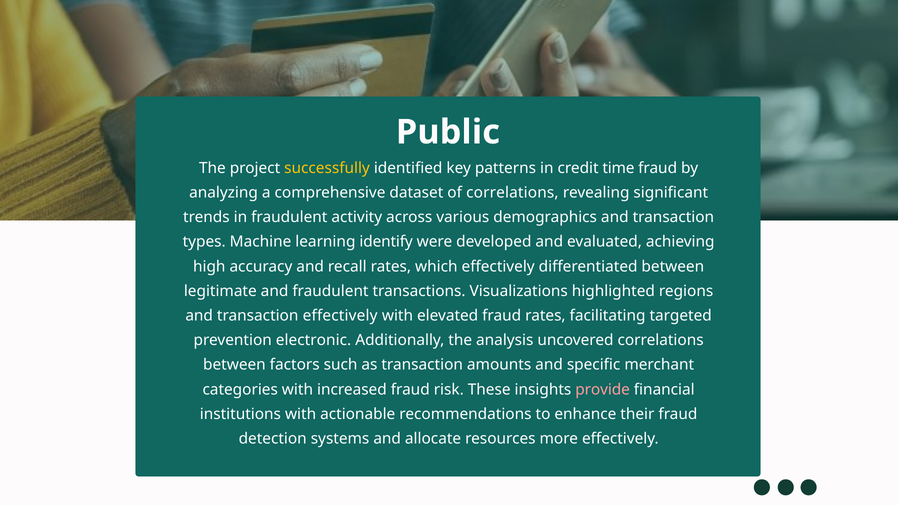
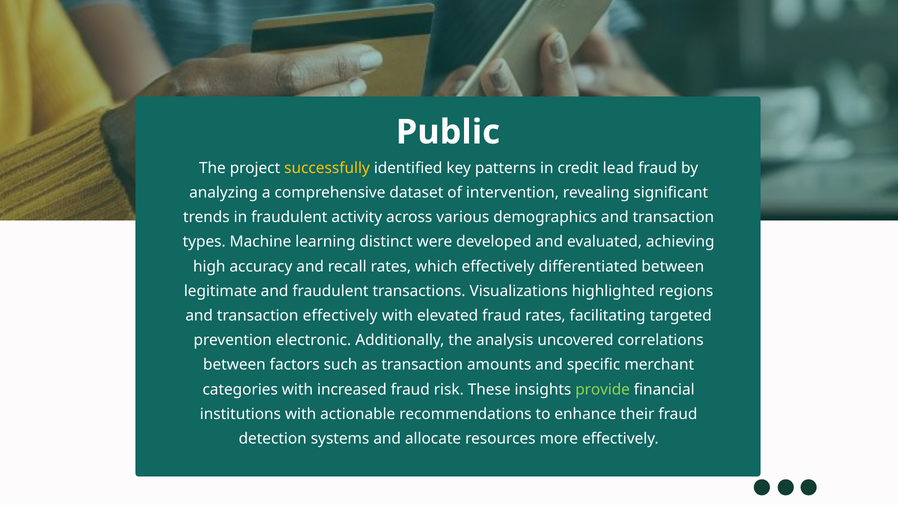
time: time -> lead
of correlations: correlations -> intervention
identify: identify -> distinct
provide colour: pink -> light green
